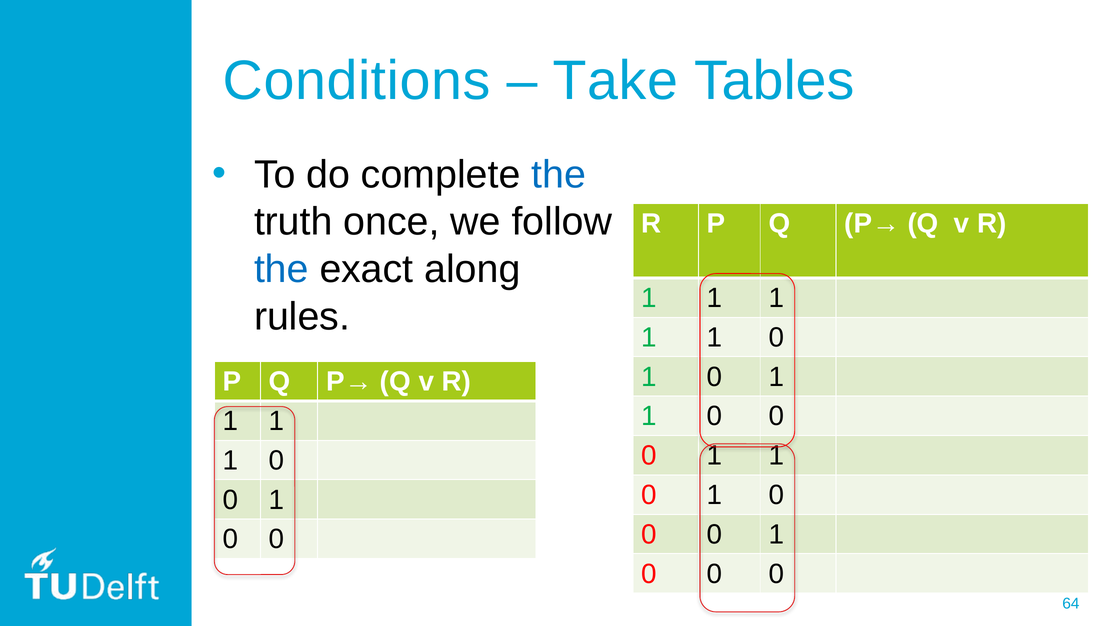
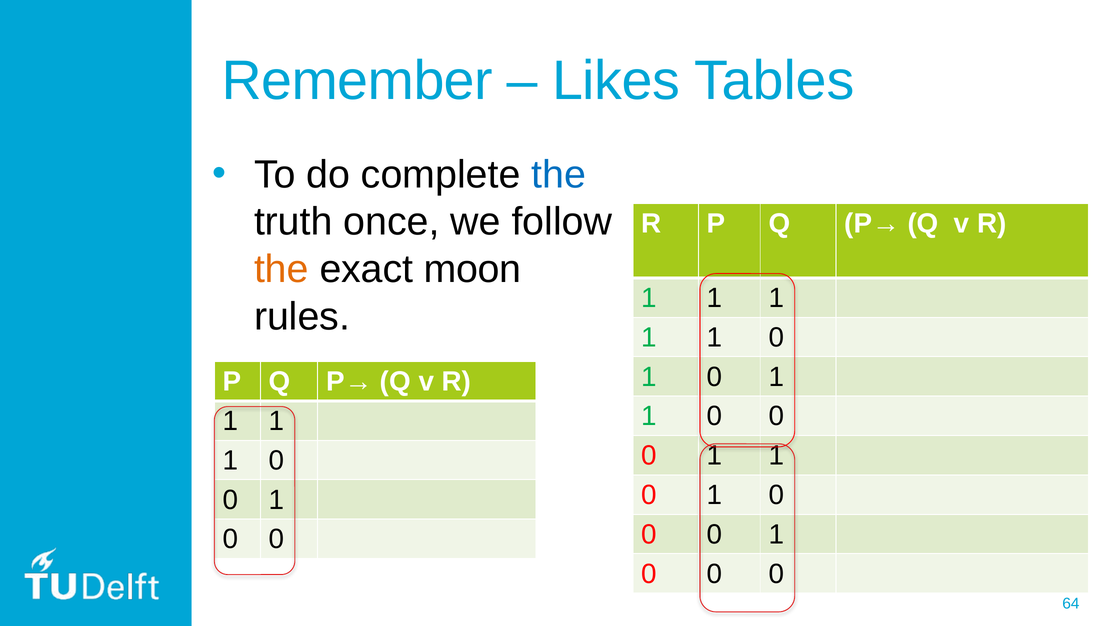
Conditions: Conditions -> Remember
Take: Take -> Likes
the at (281, 269) colour: blue -> orange
along: along -> moon
